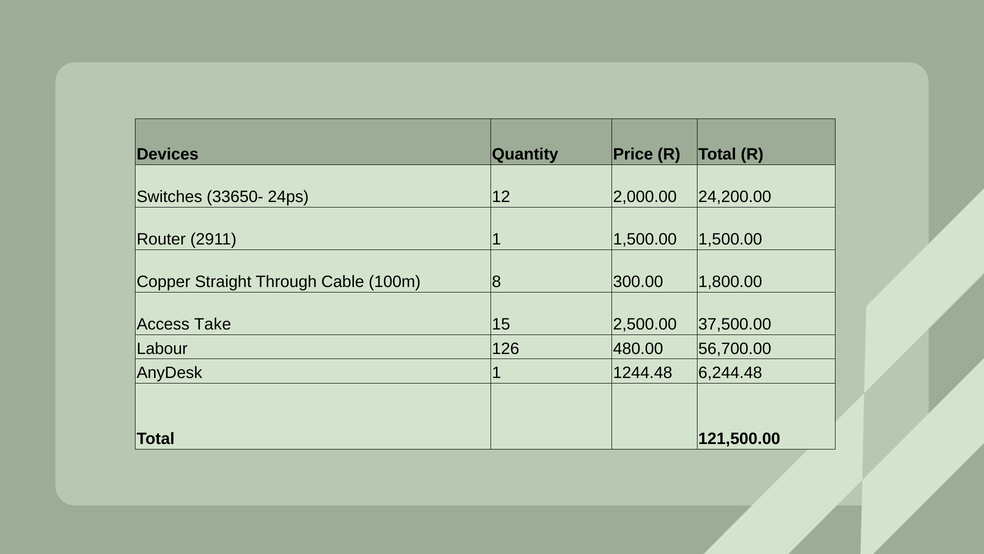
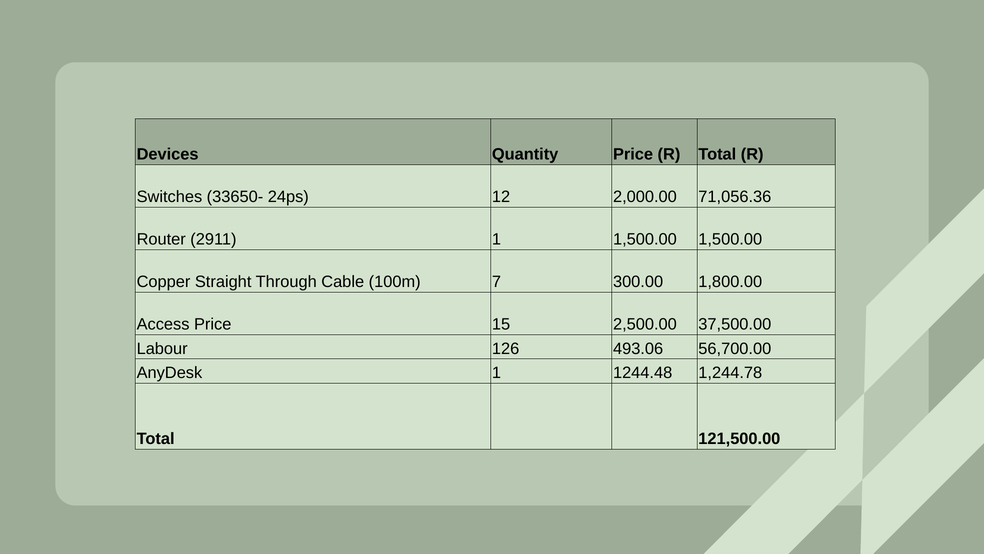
24,200.00: 24,200.00 -> 71,056.36
8: 8 -> 7
Access Take: Take -> Price
480.00: 480.00 -> 493.06
6,244.48: 6,244.48 -> 1,244.78
